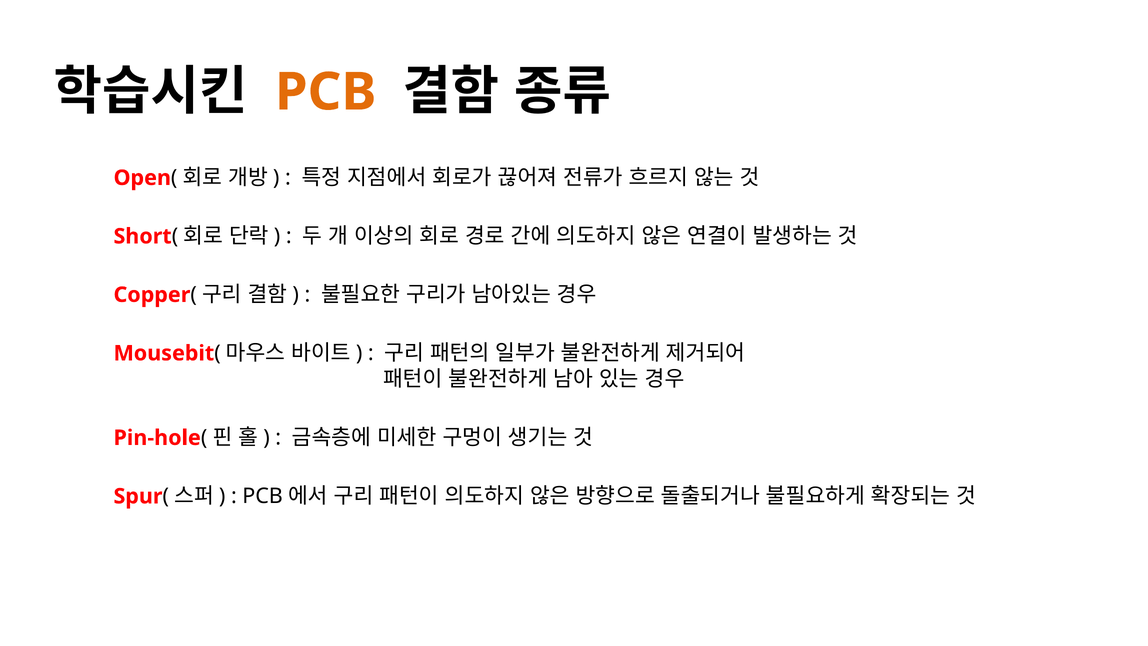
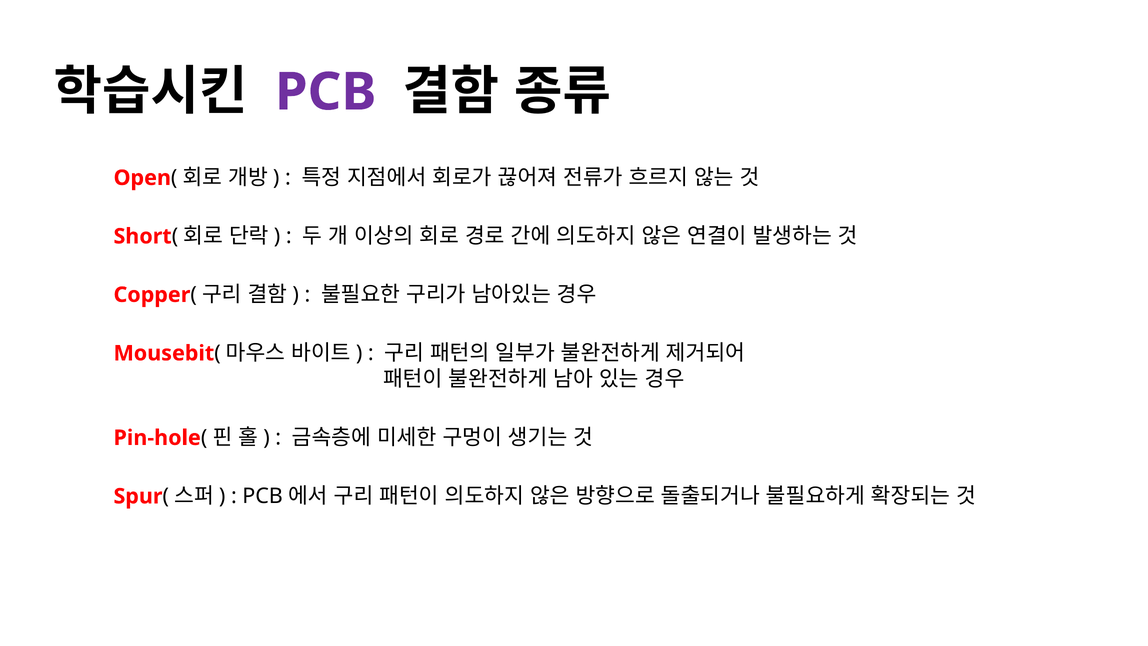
PCB colour: orange -> purple
